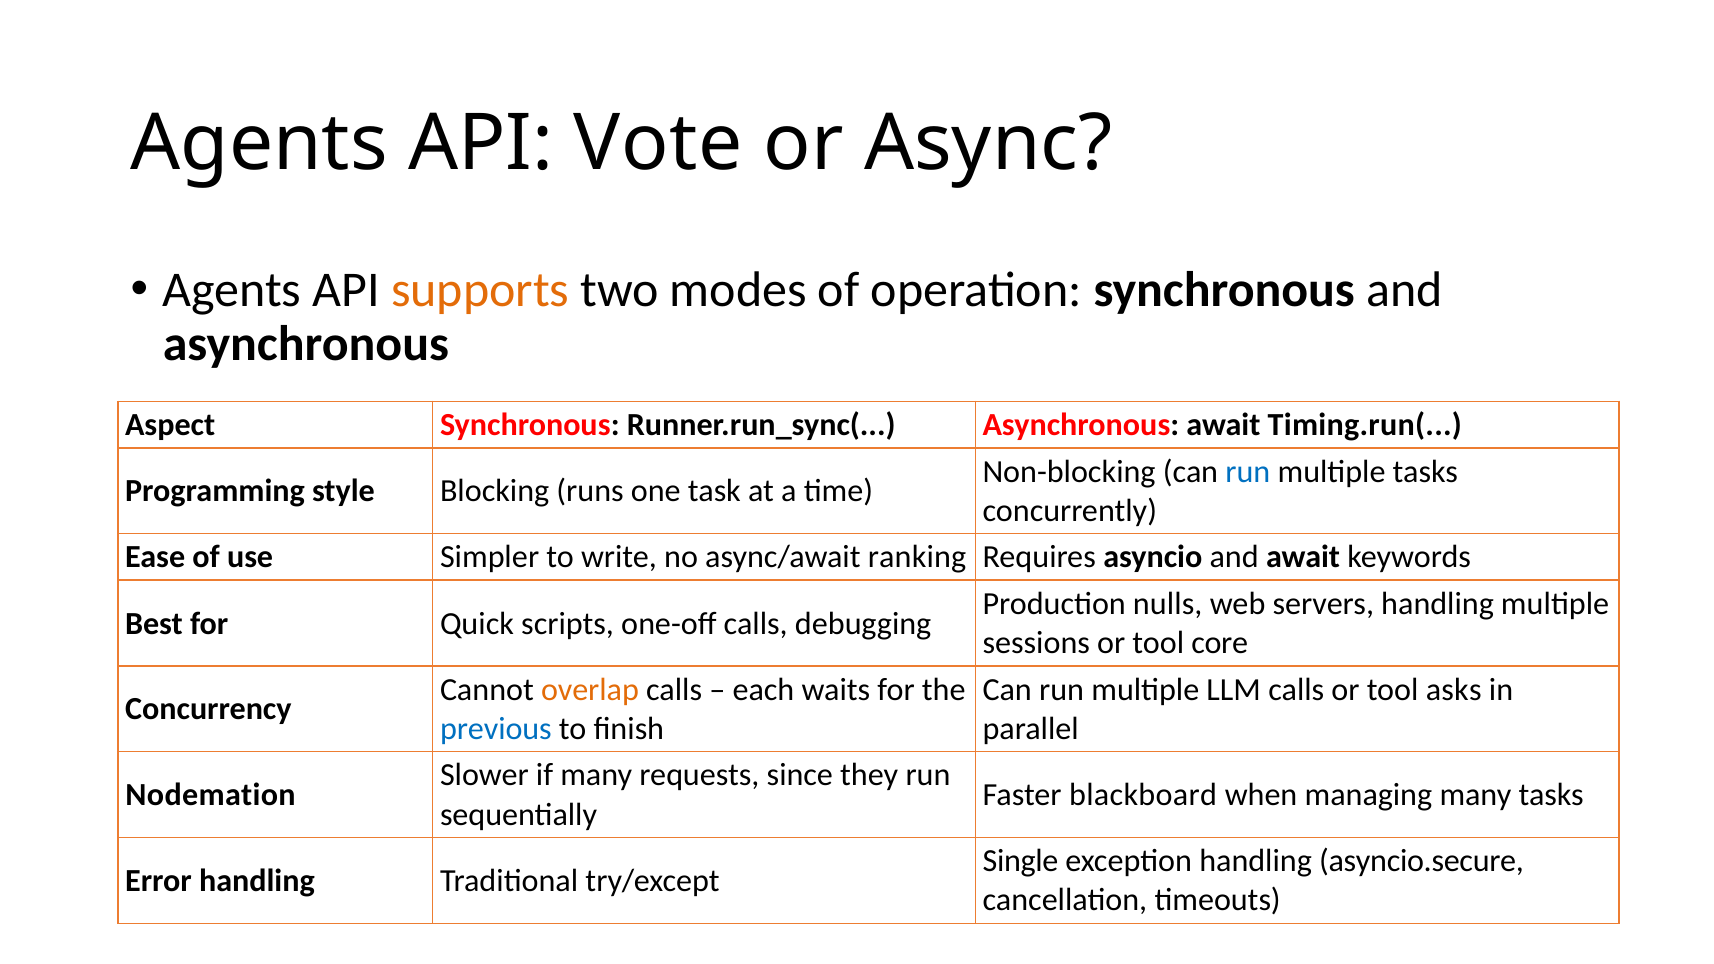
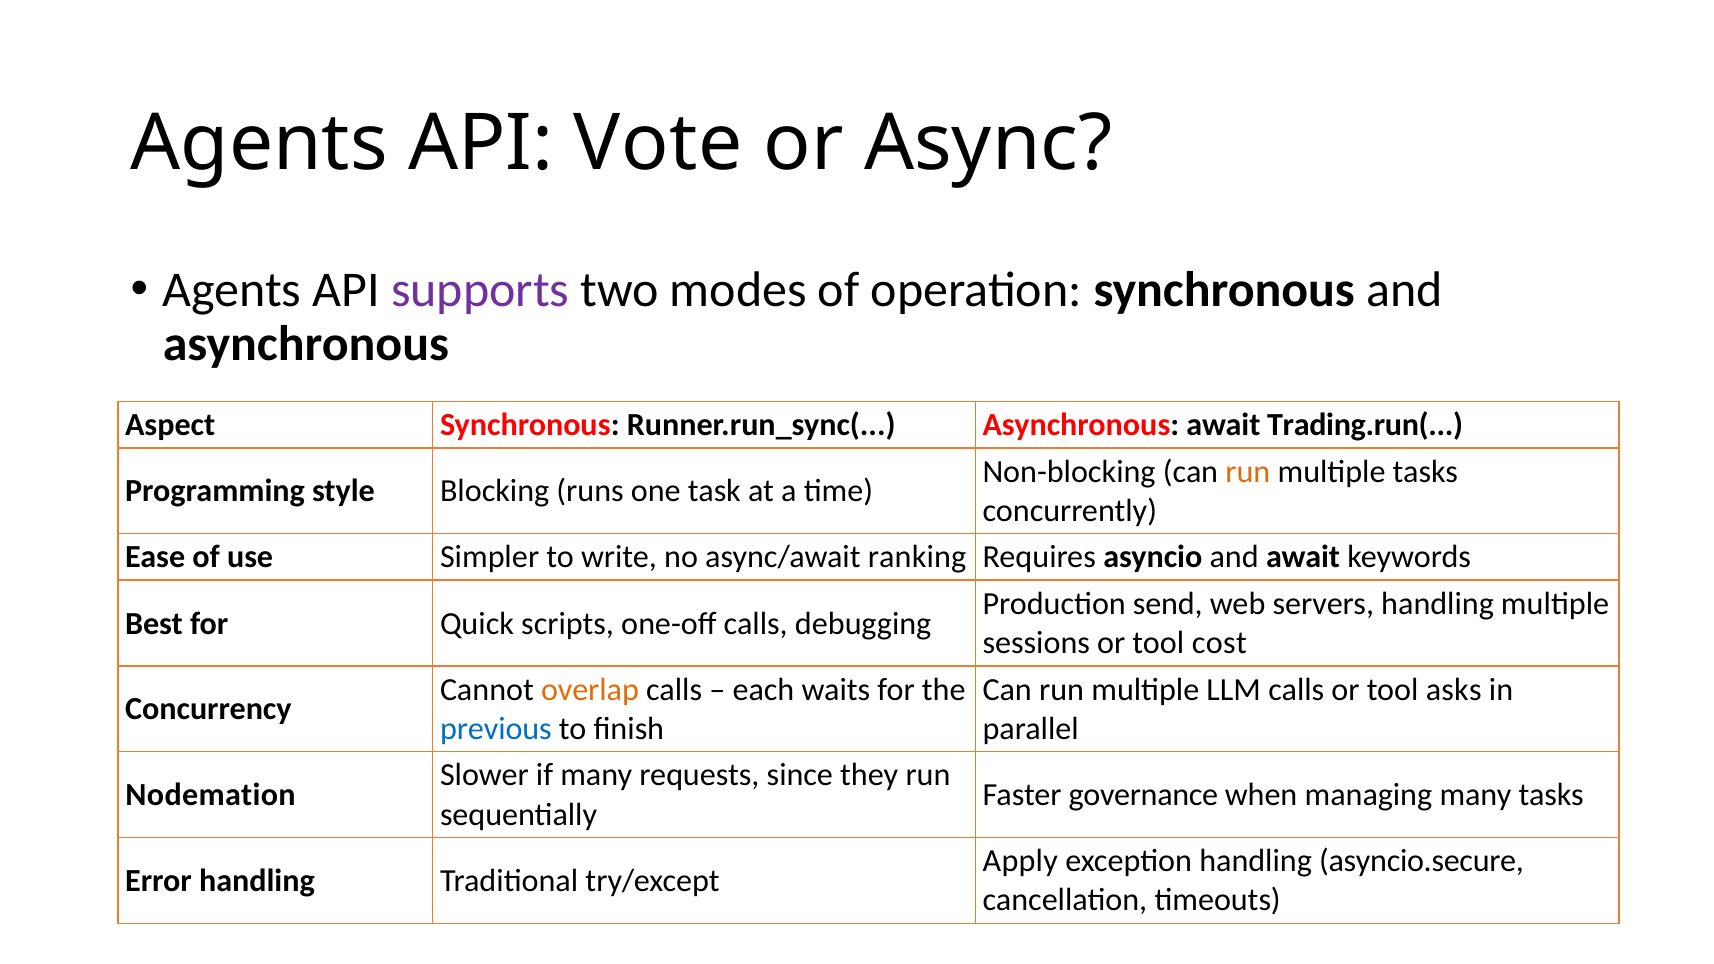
supports colour: orange -> purple
Timing.run(: Timing.run( -> Trading.run(
run at (1248, 472) colour: blue -> orange
nulls: nulls -> send
core: core -> cost
blackboard: blackboard -> governance
Single: Single -> Apply
